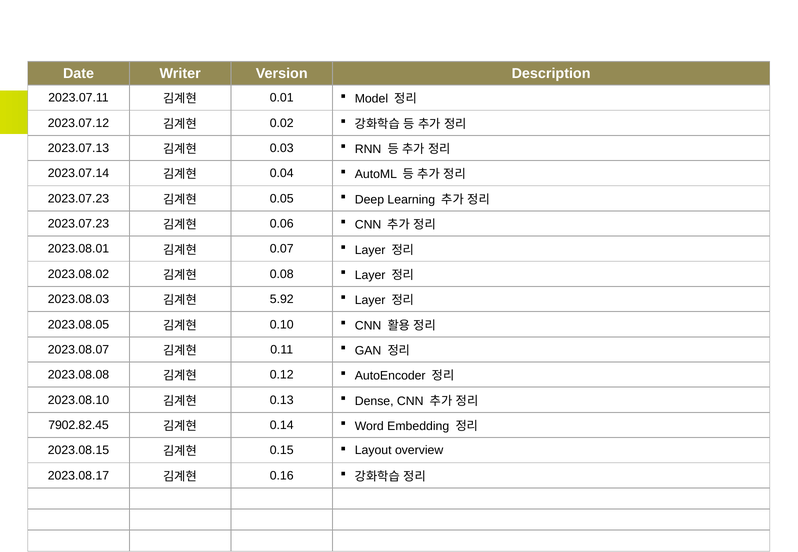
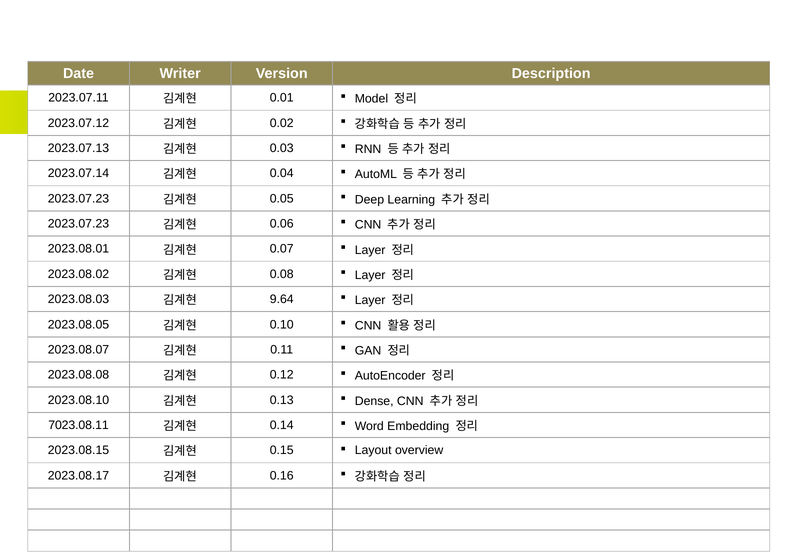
5.92: 5.92 -> 9.64
7902.82.45: 7902.82.45 -> 7023.08.11
